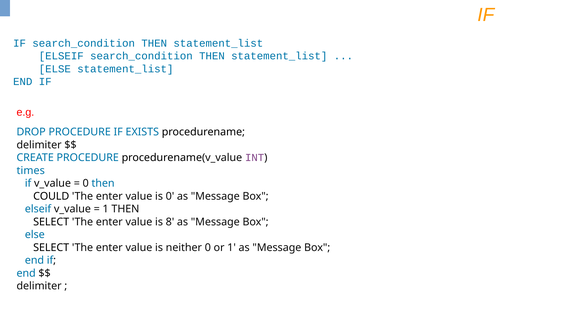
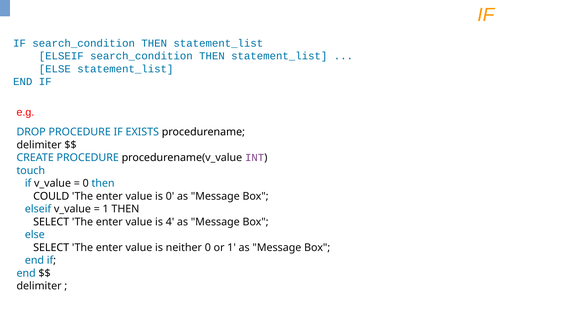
times: times -> touch
8: 8 -> 4
